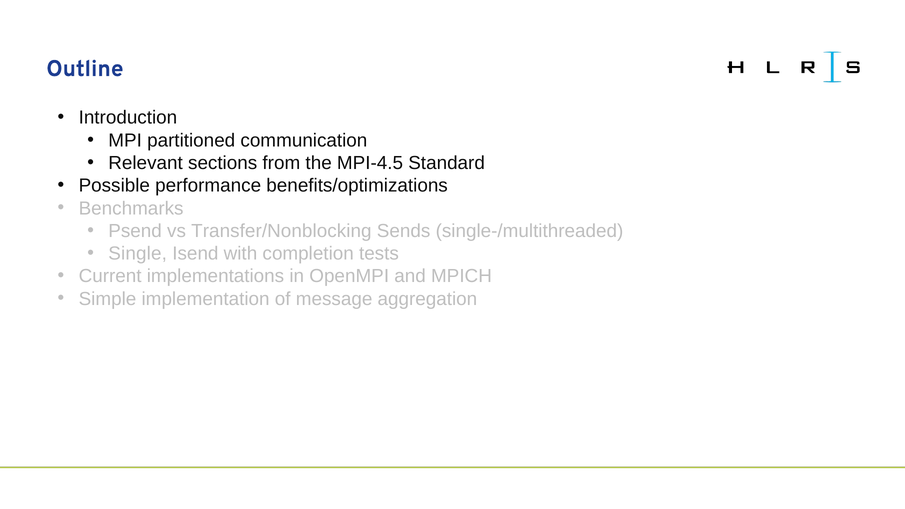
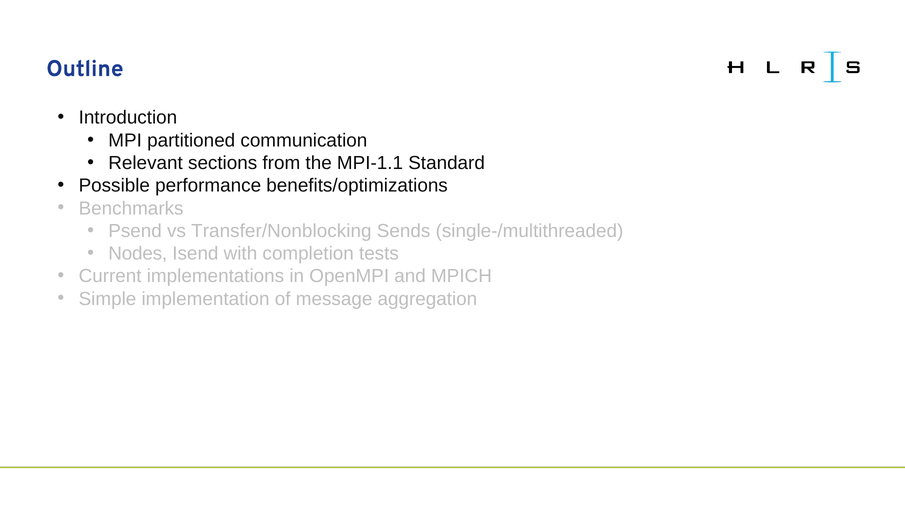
MPI-4.5: MPI-4.5 -> MPI-1.1
Single: Single -> Nodes
